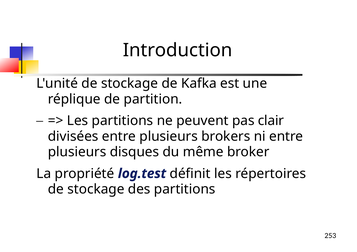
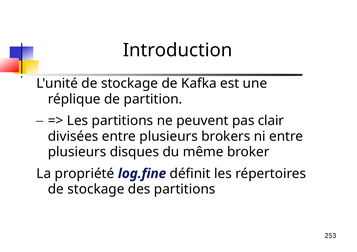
log.test: log.test -> log.fine
